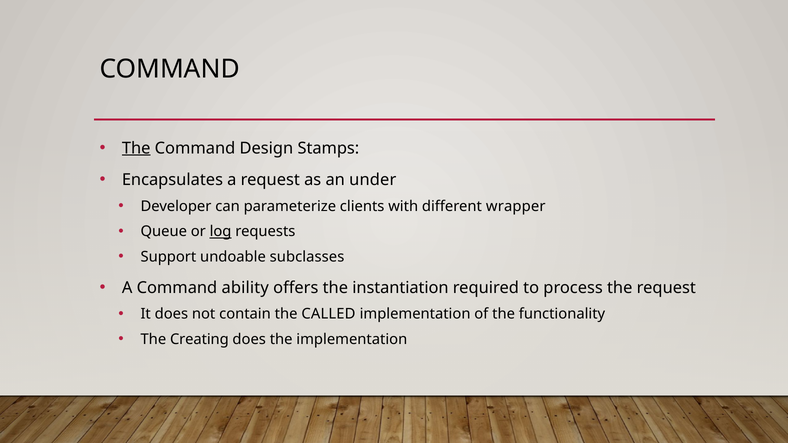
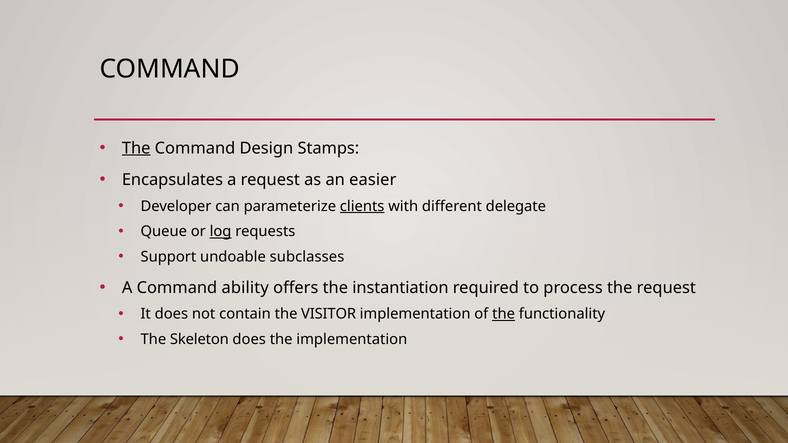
under: under -> easier
clients underline: none -> present
wrapper: wrapper -> delegate
CALLED: CALLED -> VISITOR
the at (504, 314) underline: none -> present
Creating: Creating -> Skeleton
